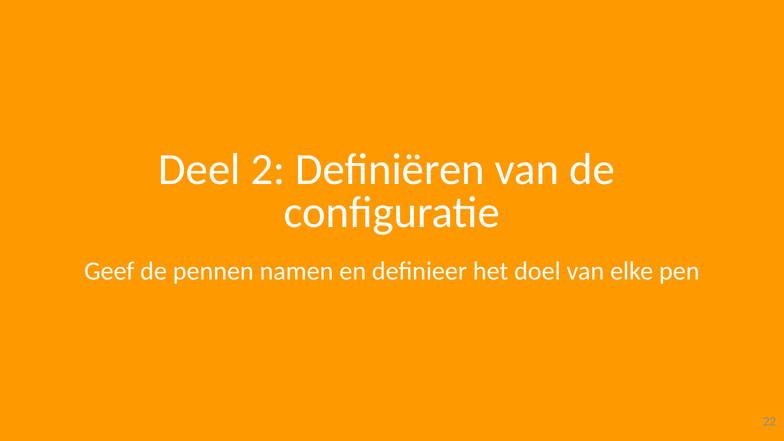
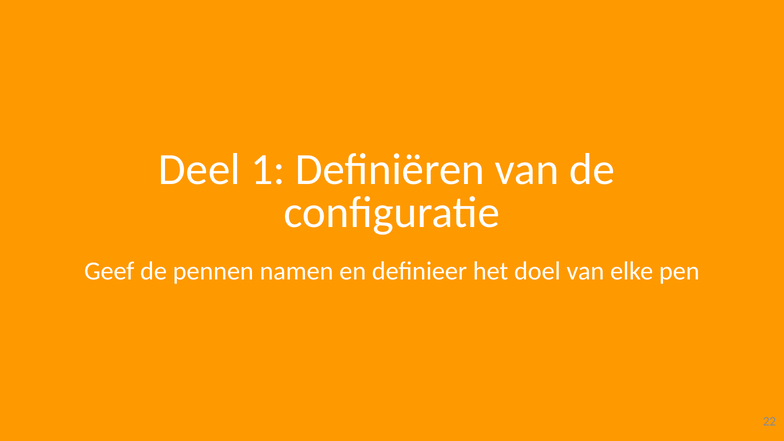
2: 2 -> 1
